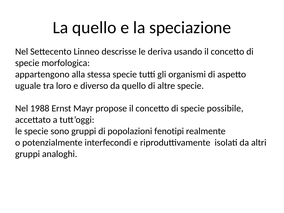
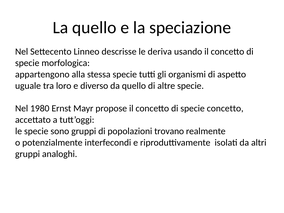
1988: 1988 -> 1980
specie possibile: possibile -> concetto
fenotipi: fenotipi -> trovano
